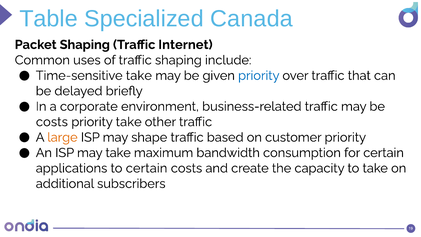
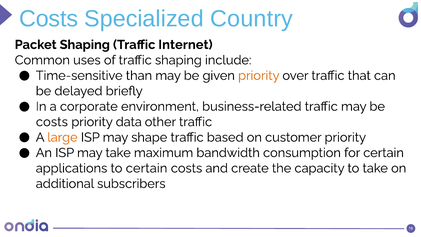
Table at (49, 19): Table -> Costs
Canada: Canada -> Country
Time-sensitive take: take -> than
priority at (259, 76) colour: blue -> orange
priority take: take -> data
